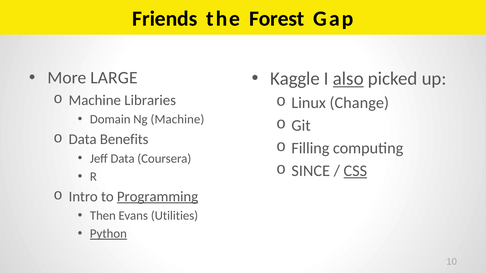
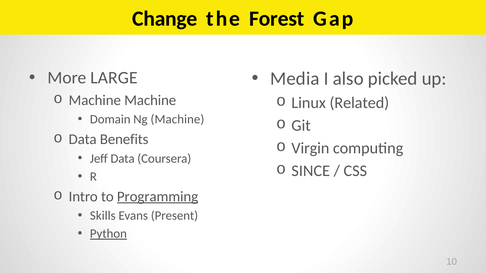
Friends: Friends -> Change
Kaggle: Kaggle -> Media
also underline: present -> none
Machine Libraries: Libraries -> Machine
Change: Change -> Related
Filling: Filling -> Virgin
CSS underline: present -> none
Then: Then -> Skills
Utilities: Utilities -> Present
